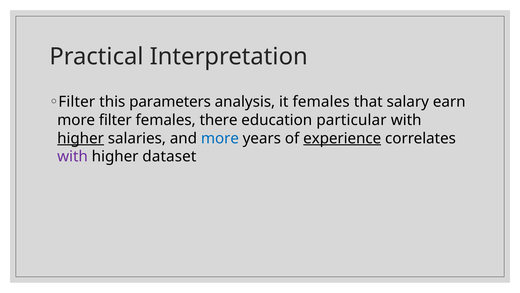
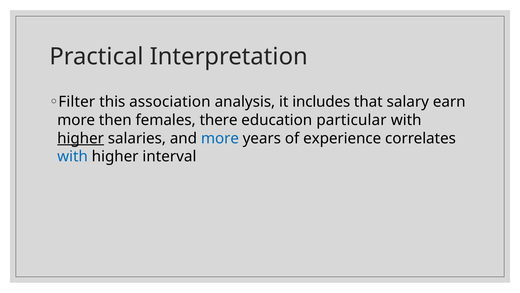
parameters: parameters -> association
it females: females -> includes
more filter: filter -> then
experience underline: present -> none
with at (73, 156) colour: purple -> blue
dataset: dataset -> interval
